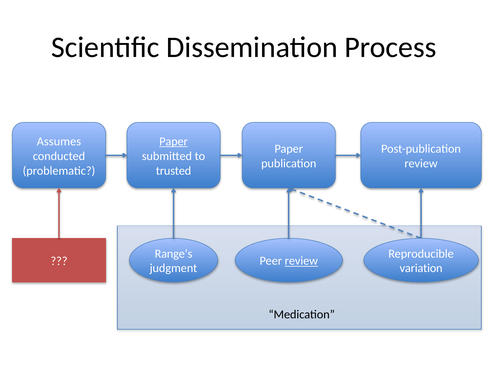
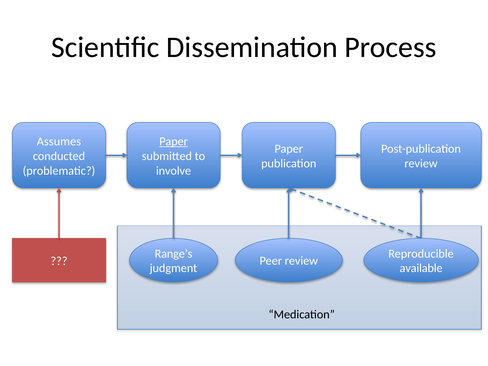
trusted: trusted -> involve
review at (301, 261) underline: present -> none
variation: variation -> available
